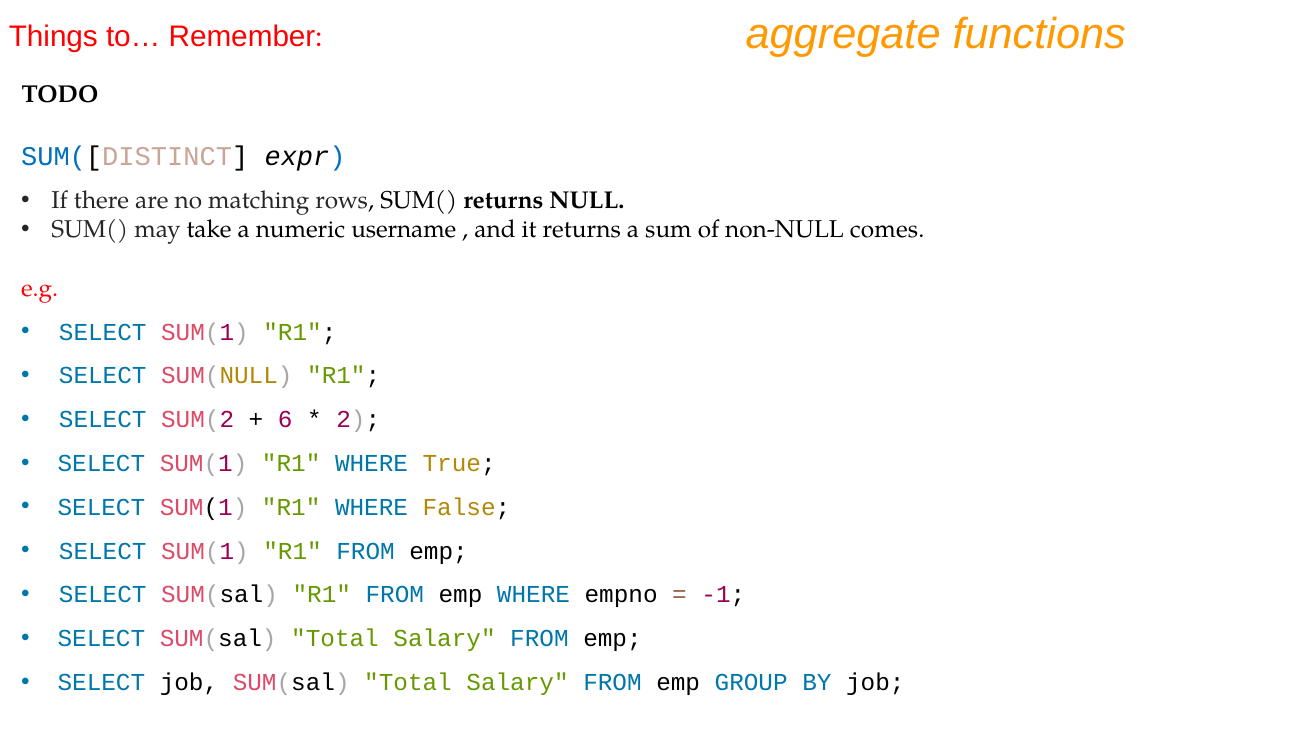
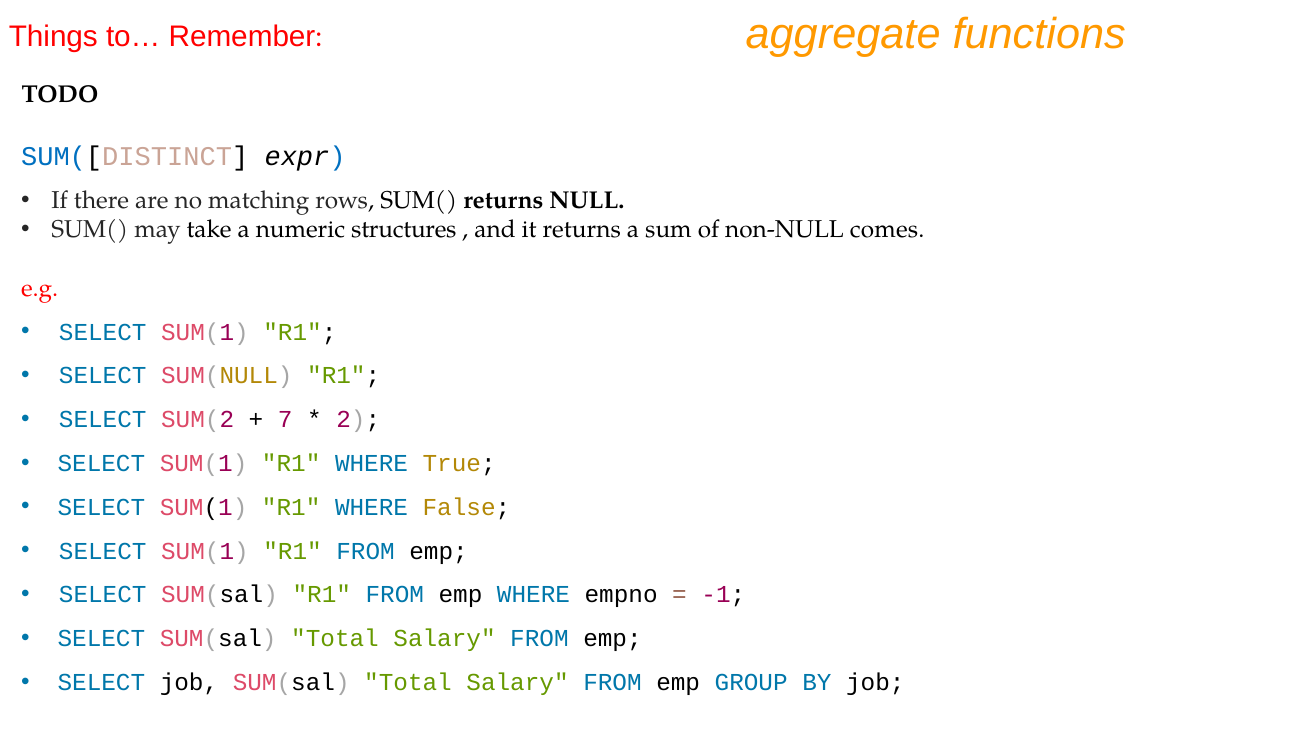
username: username -> structures
6: 6 -> 7
